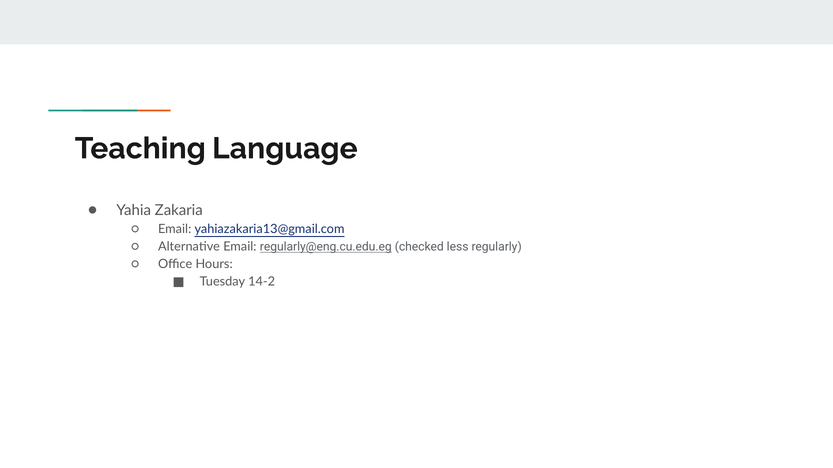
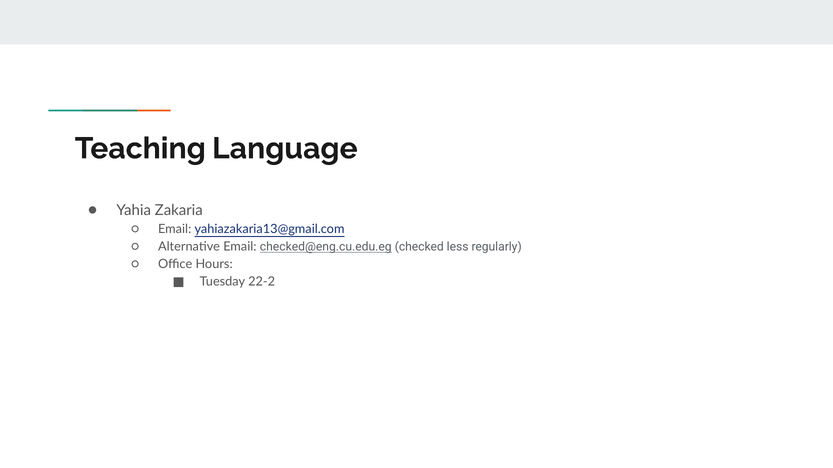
regularly@eng.cu.edu.eg: regularly@eng.cu.edu.eg -> checked@eng.cu.edu.eg
14-2: 14-2 -> 22-2
